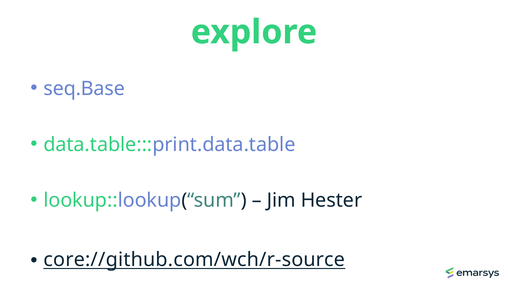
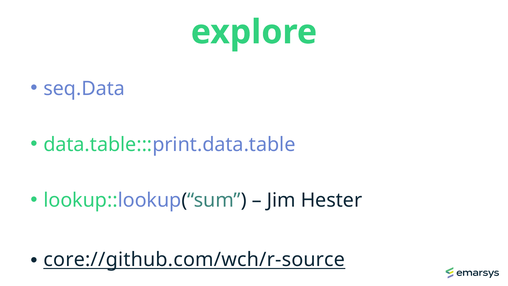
seq.Base: seq.Base -> seq.Data
